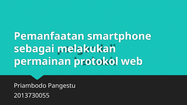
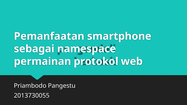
melakukan: melakukan -> namespace
